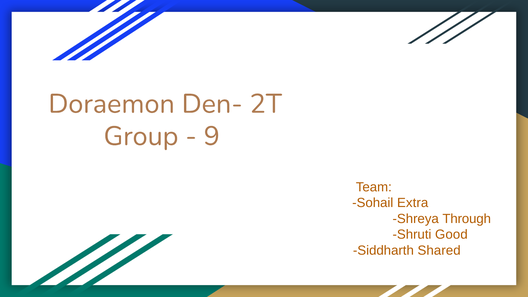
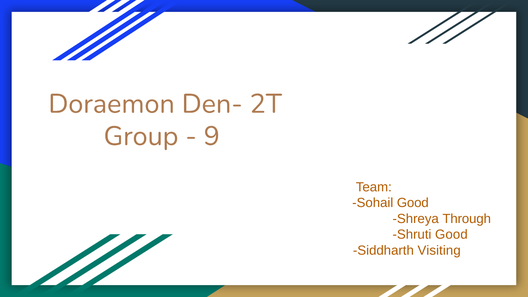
Sohail Extra: Extra -> Good
Shared: Shared -> Visiting
